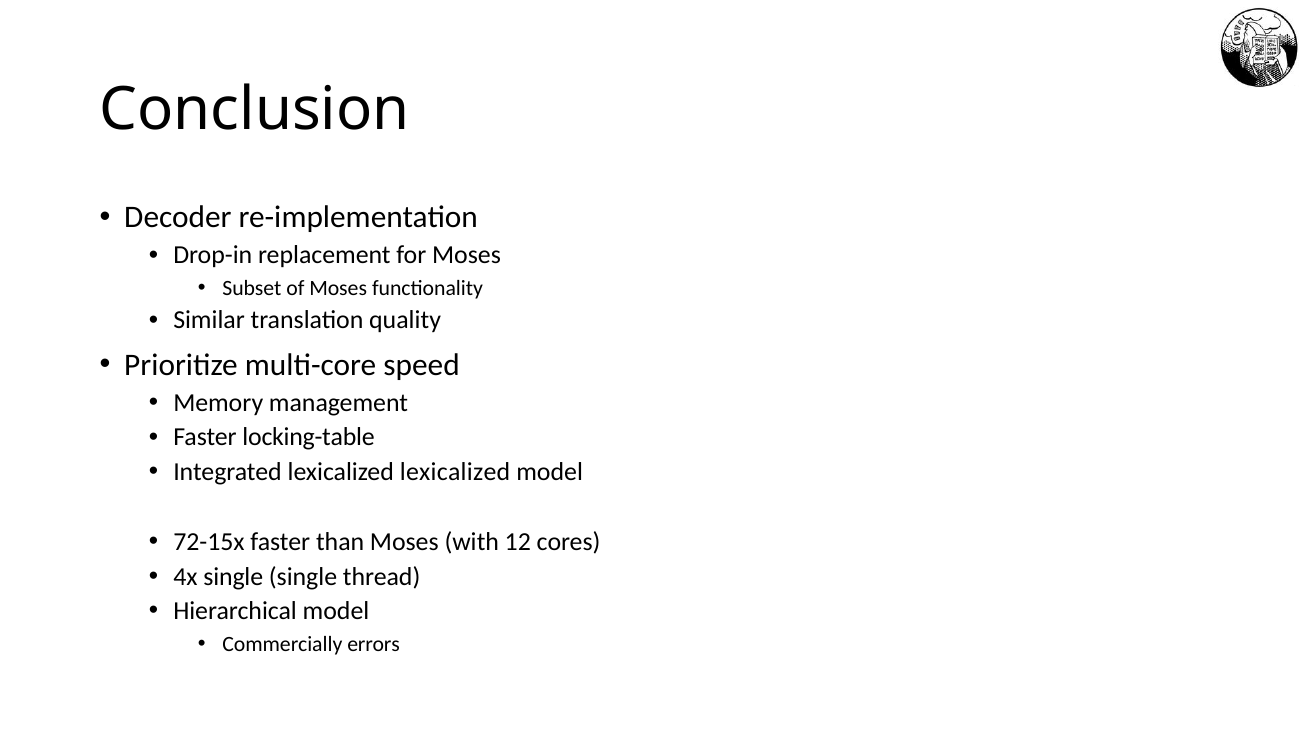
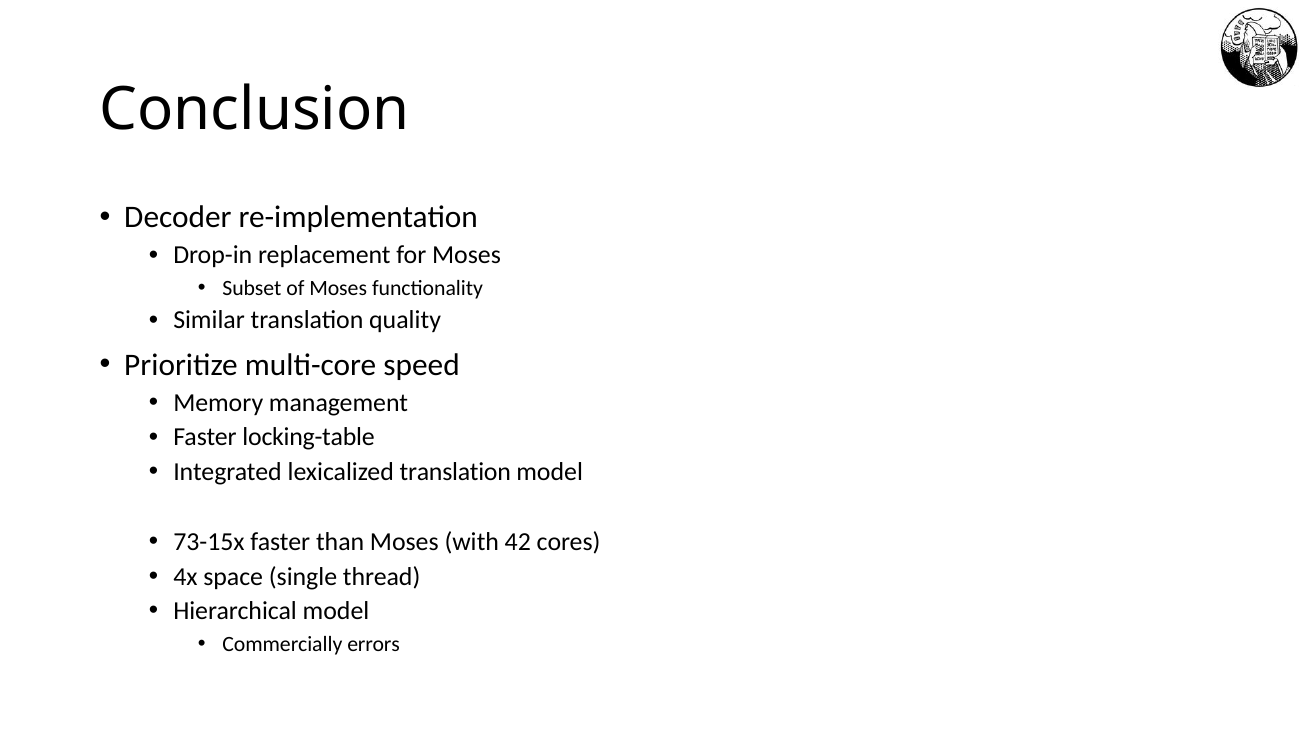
lexicalized lexicalized: lexicalized -> translation
72-15x: 72-15x -> 73-15x
12: 12 -> 42
4x single: single -> space
